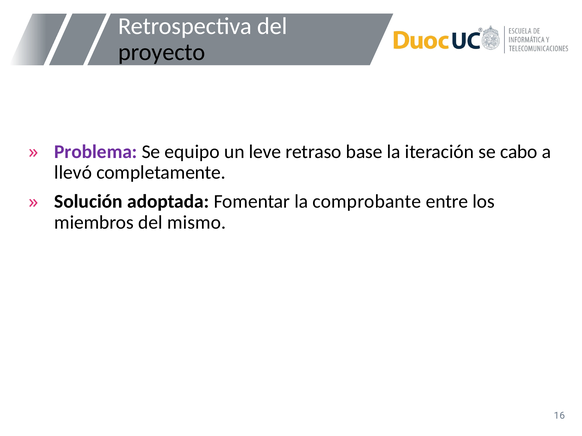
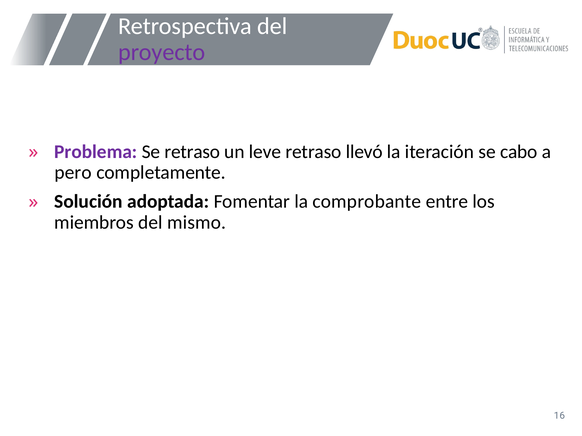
proyecto colour: black -> purple
Se equipo: equipo -> retraso
base: base -> llevó
llevó: llevó -> pero
